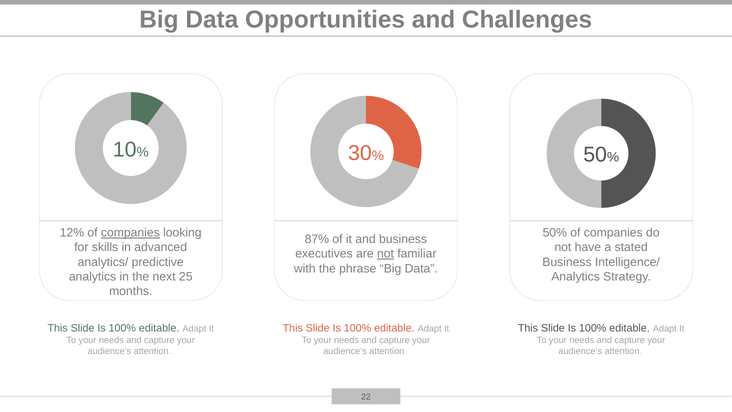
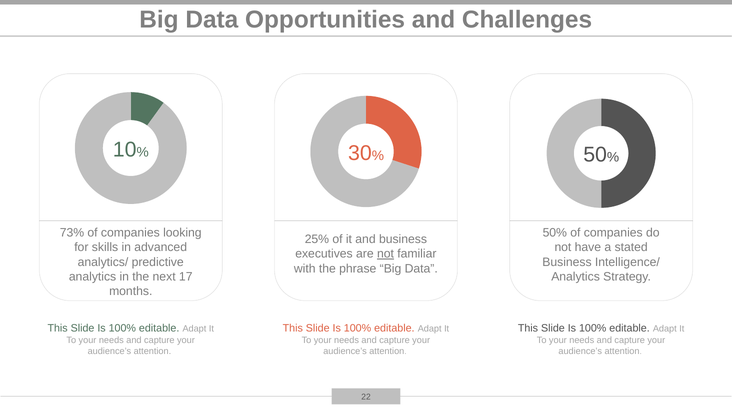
12%: 12% -> 73%
companies at (130, 233) underline: present -> none
87%: 87% -> 25%
25: 25 -> 17
